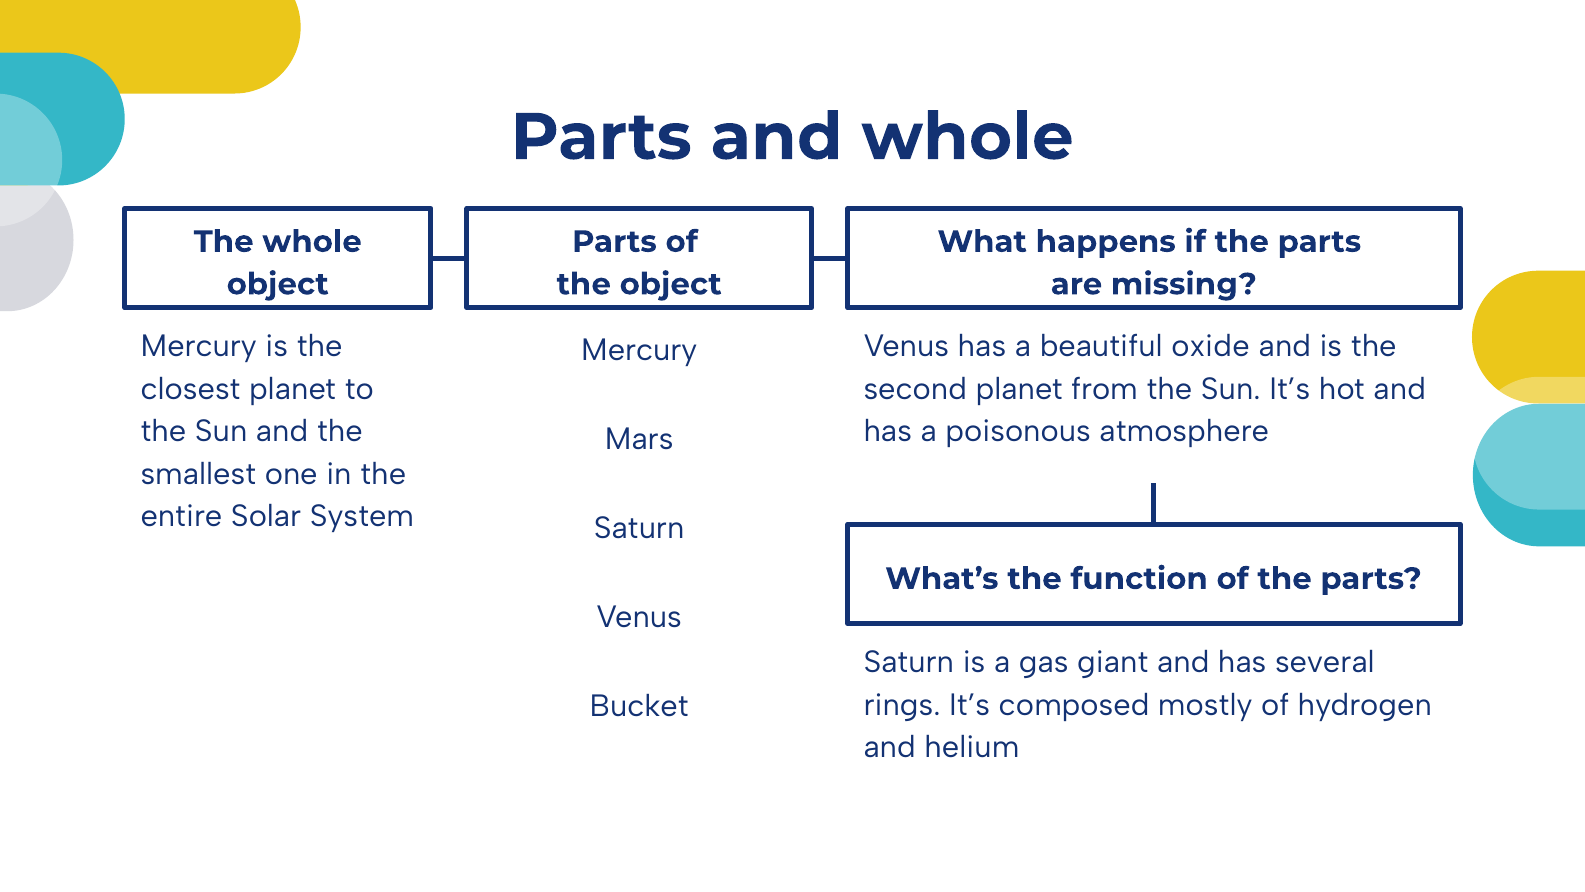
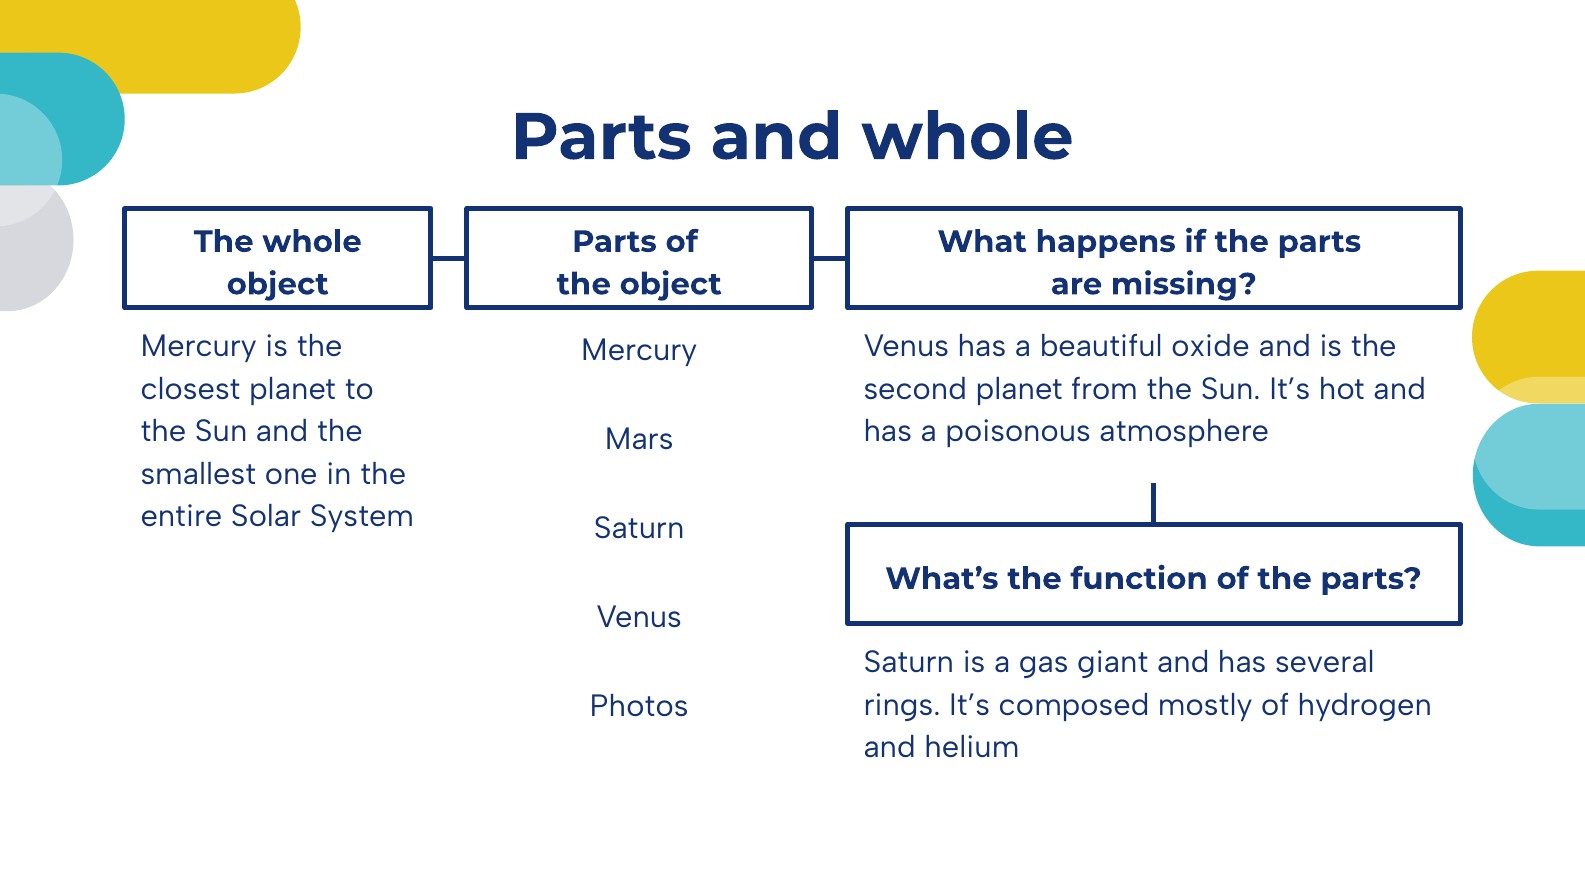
Bucket: Bucket -> Photos
